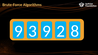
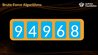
3: 3 -> 4
2: 2 -> 6
